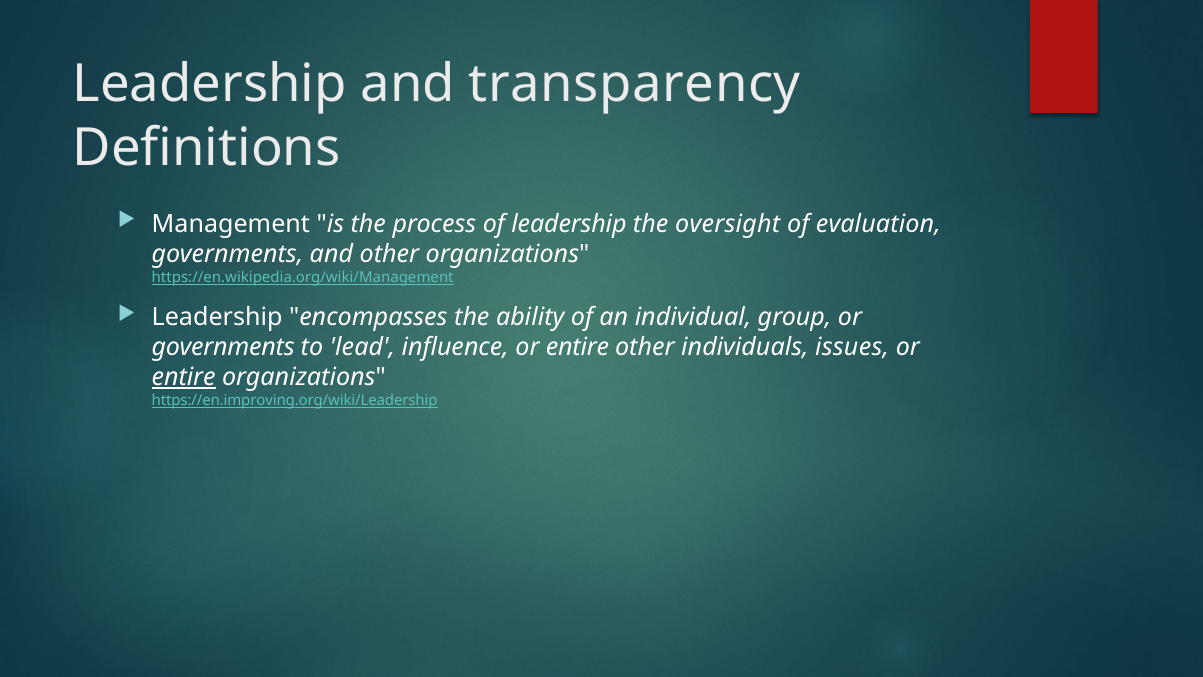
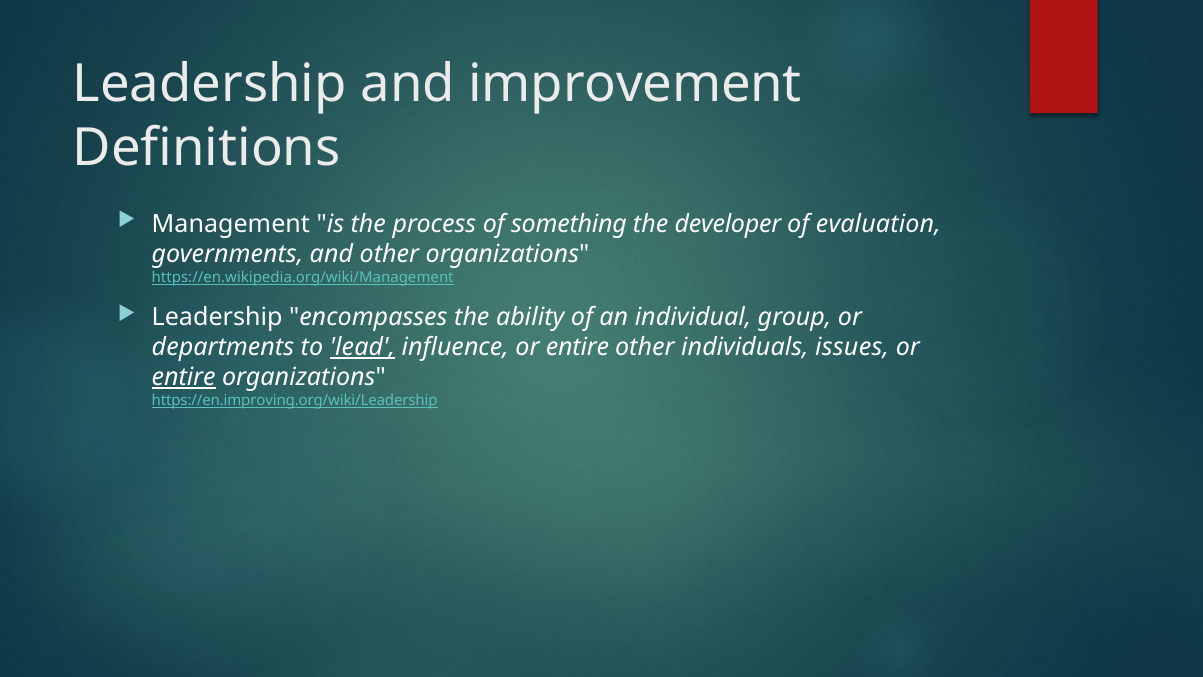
transparency: transparency -> improvement
of leadership: leadership -> something
oversight: oversight -> developer
governments at (223, 347): governments -> departments
lead underline: none -> present
